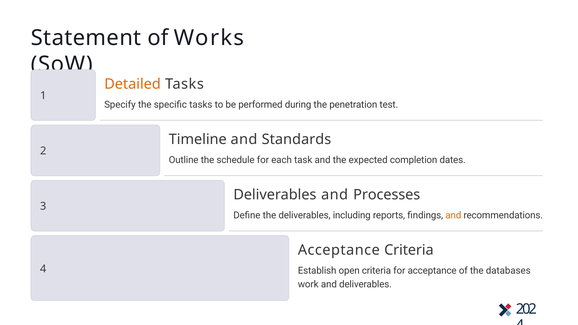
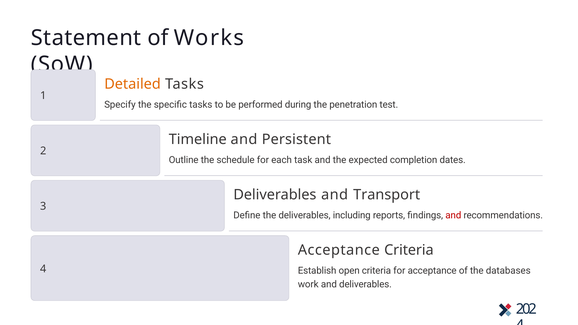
Standards: Standards -> Persistent
Processes: Processes -> Transport
and at (453, 216) colour: orange -> red
